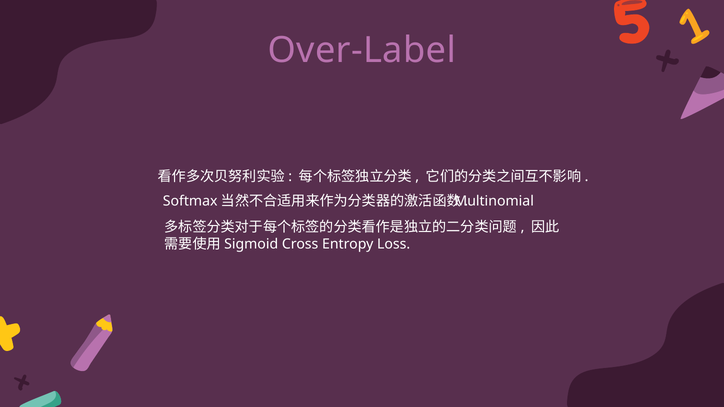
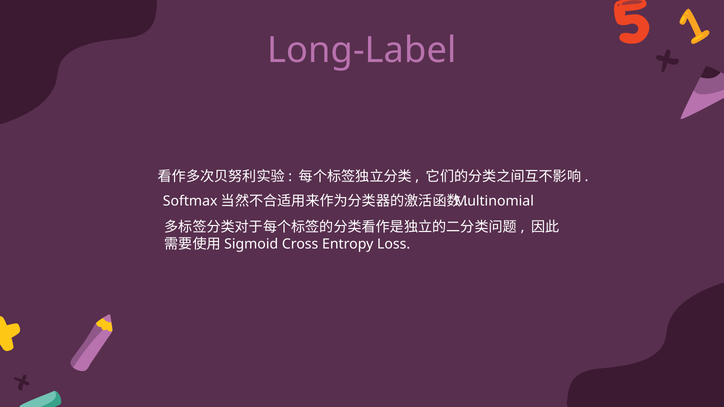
Over-Label: Over-Label -> Long-Label
